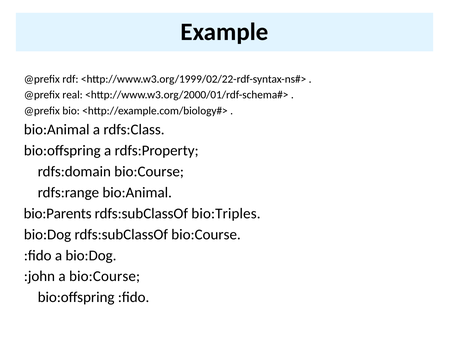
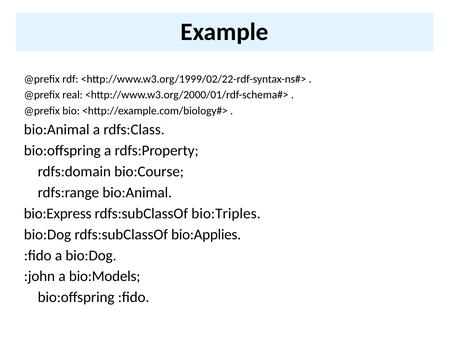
bio:Parents: bio:Parents -> bio:Express
rdfs:subClassOf bio:Course: bio:Course -> bio:Applies
a bio:Course: bio:Course -> bio:Models
